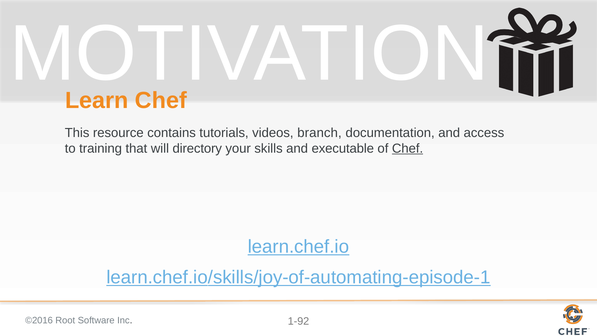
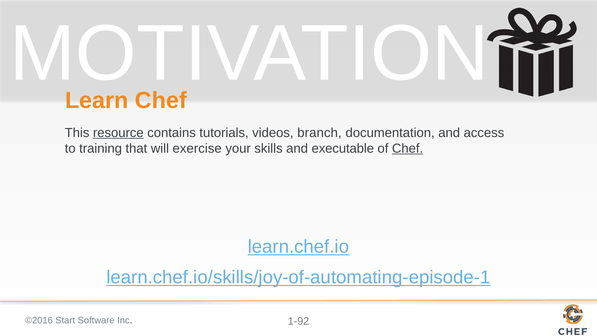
resource underline: none -> present
directory: directory -> exercise
Root: Root -> Start
